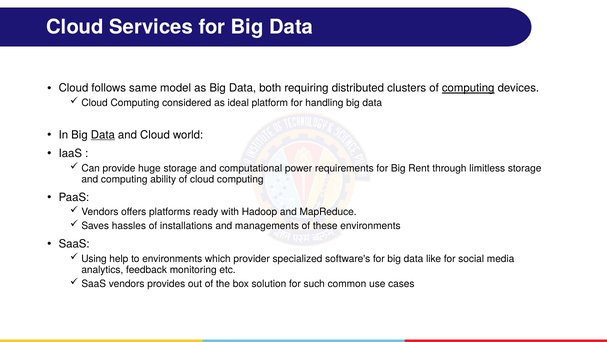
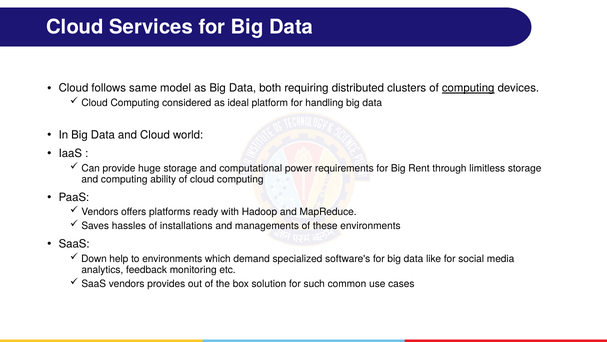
Data at (103, 135) underline: present -> none
Using: Using -> Down
provider: provider -> demand
